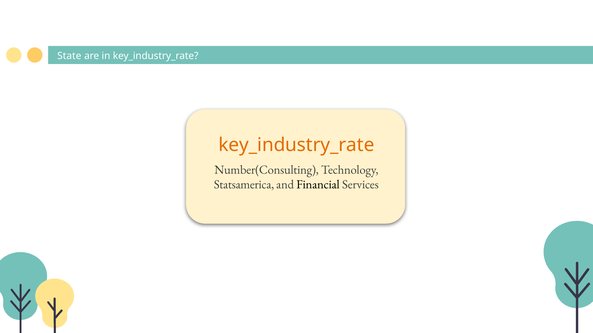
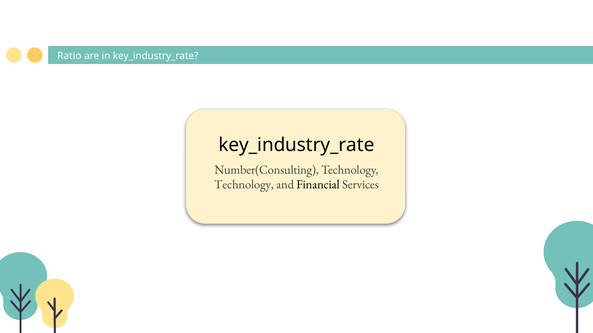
State: State -> Ratio
key_industry_rate at (296, 145) colour: orange -> black
Statsamerica at (244, 185): Statsamerica -> Technology
